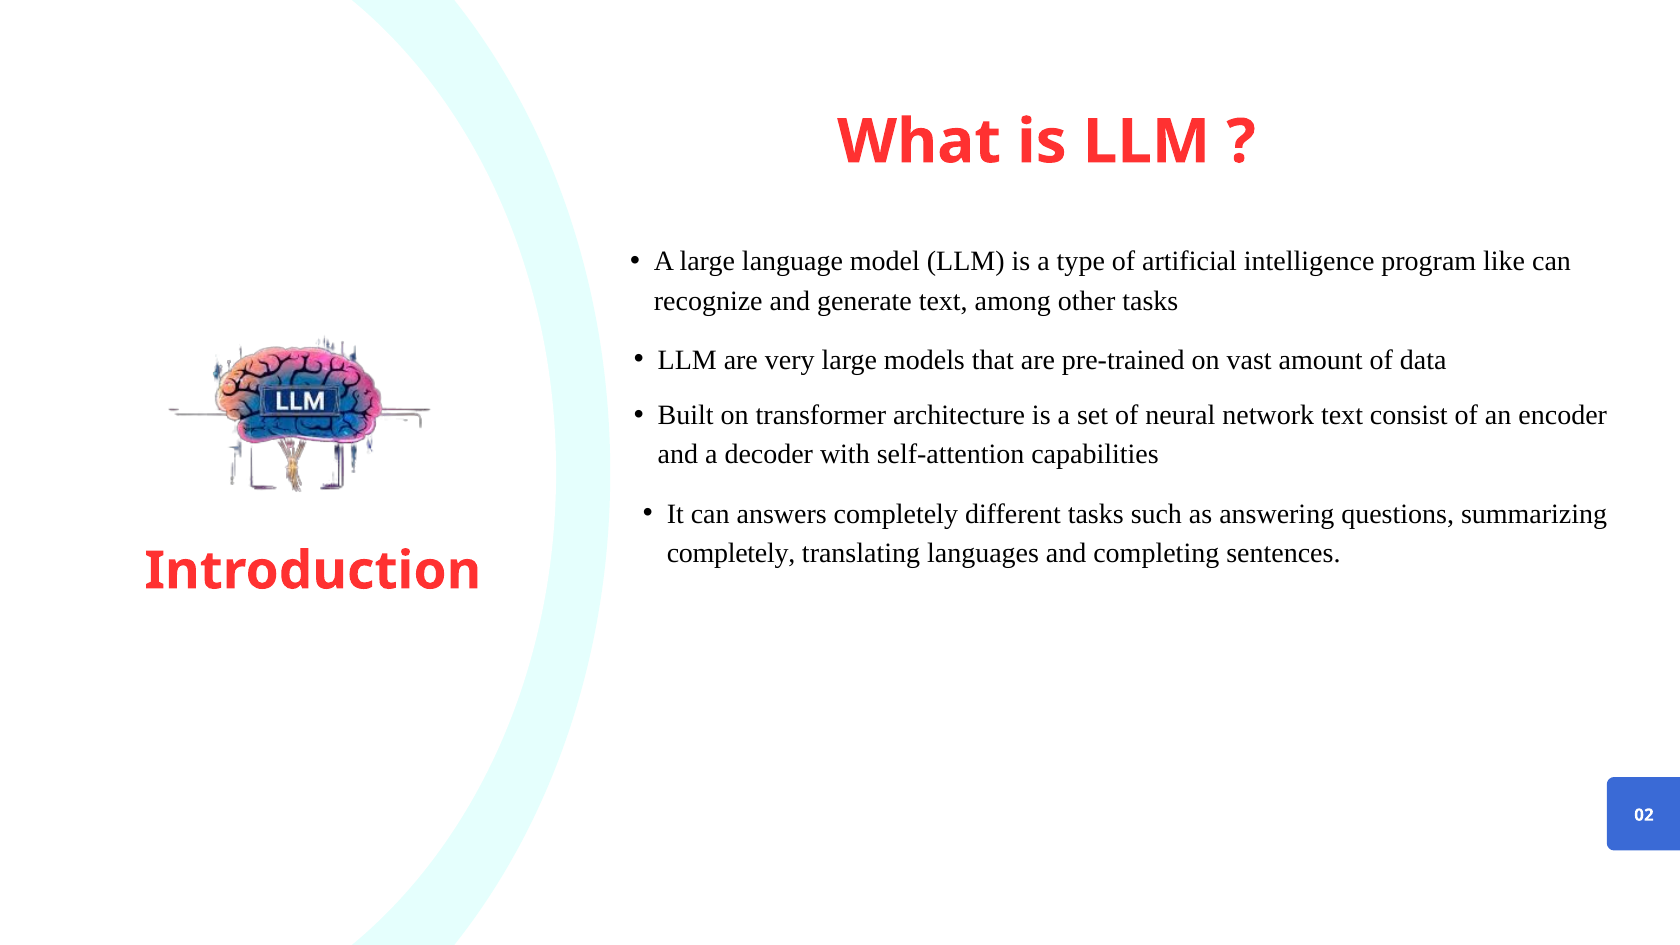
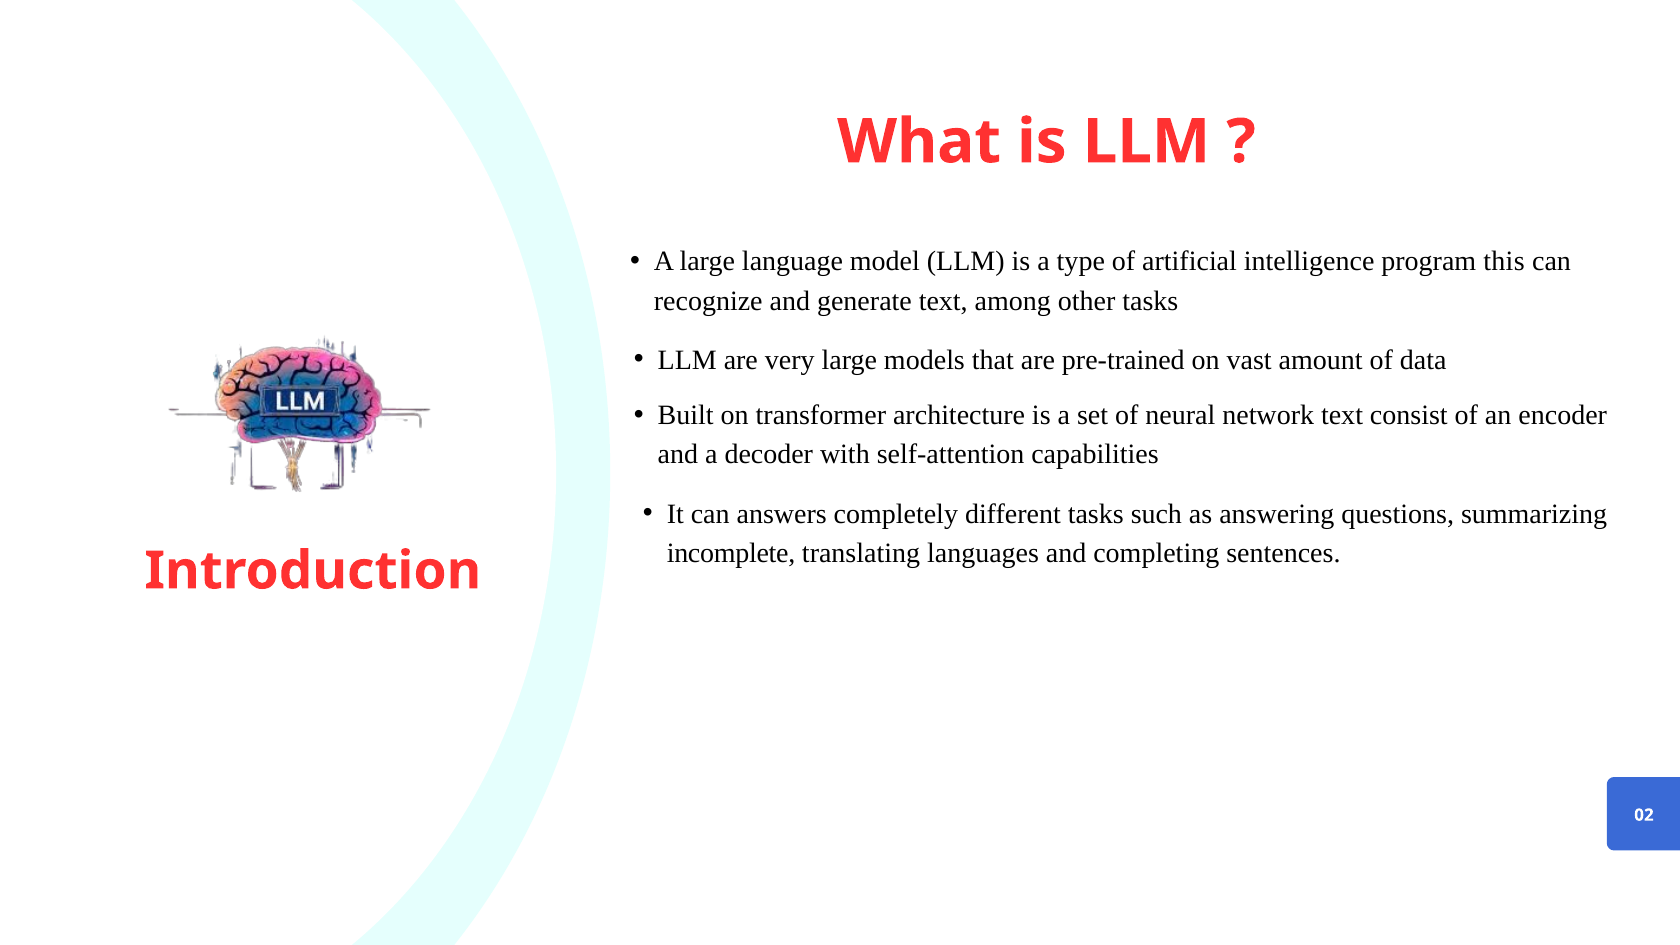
like: like -> this
completely at (731, 553): completely -> incomplete
